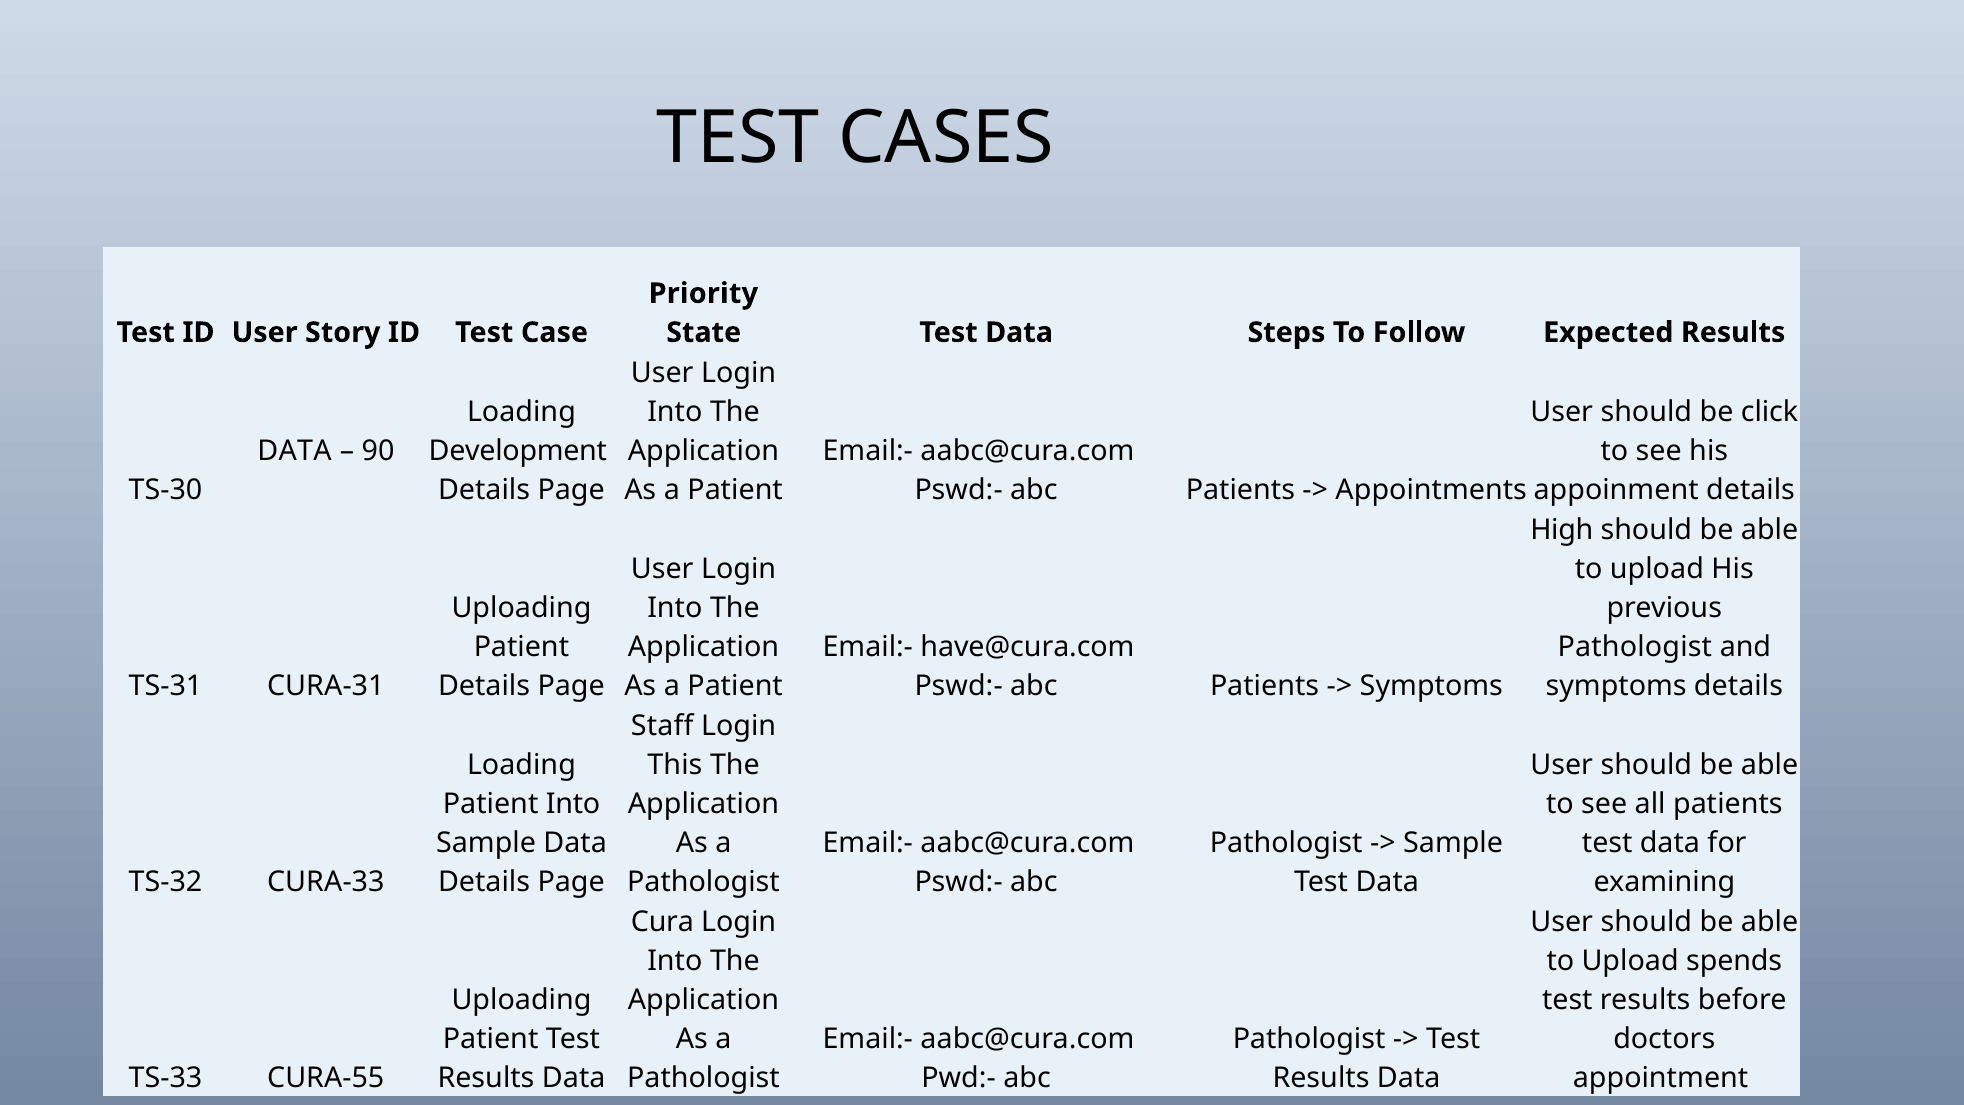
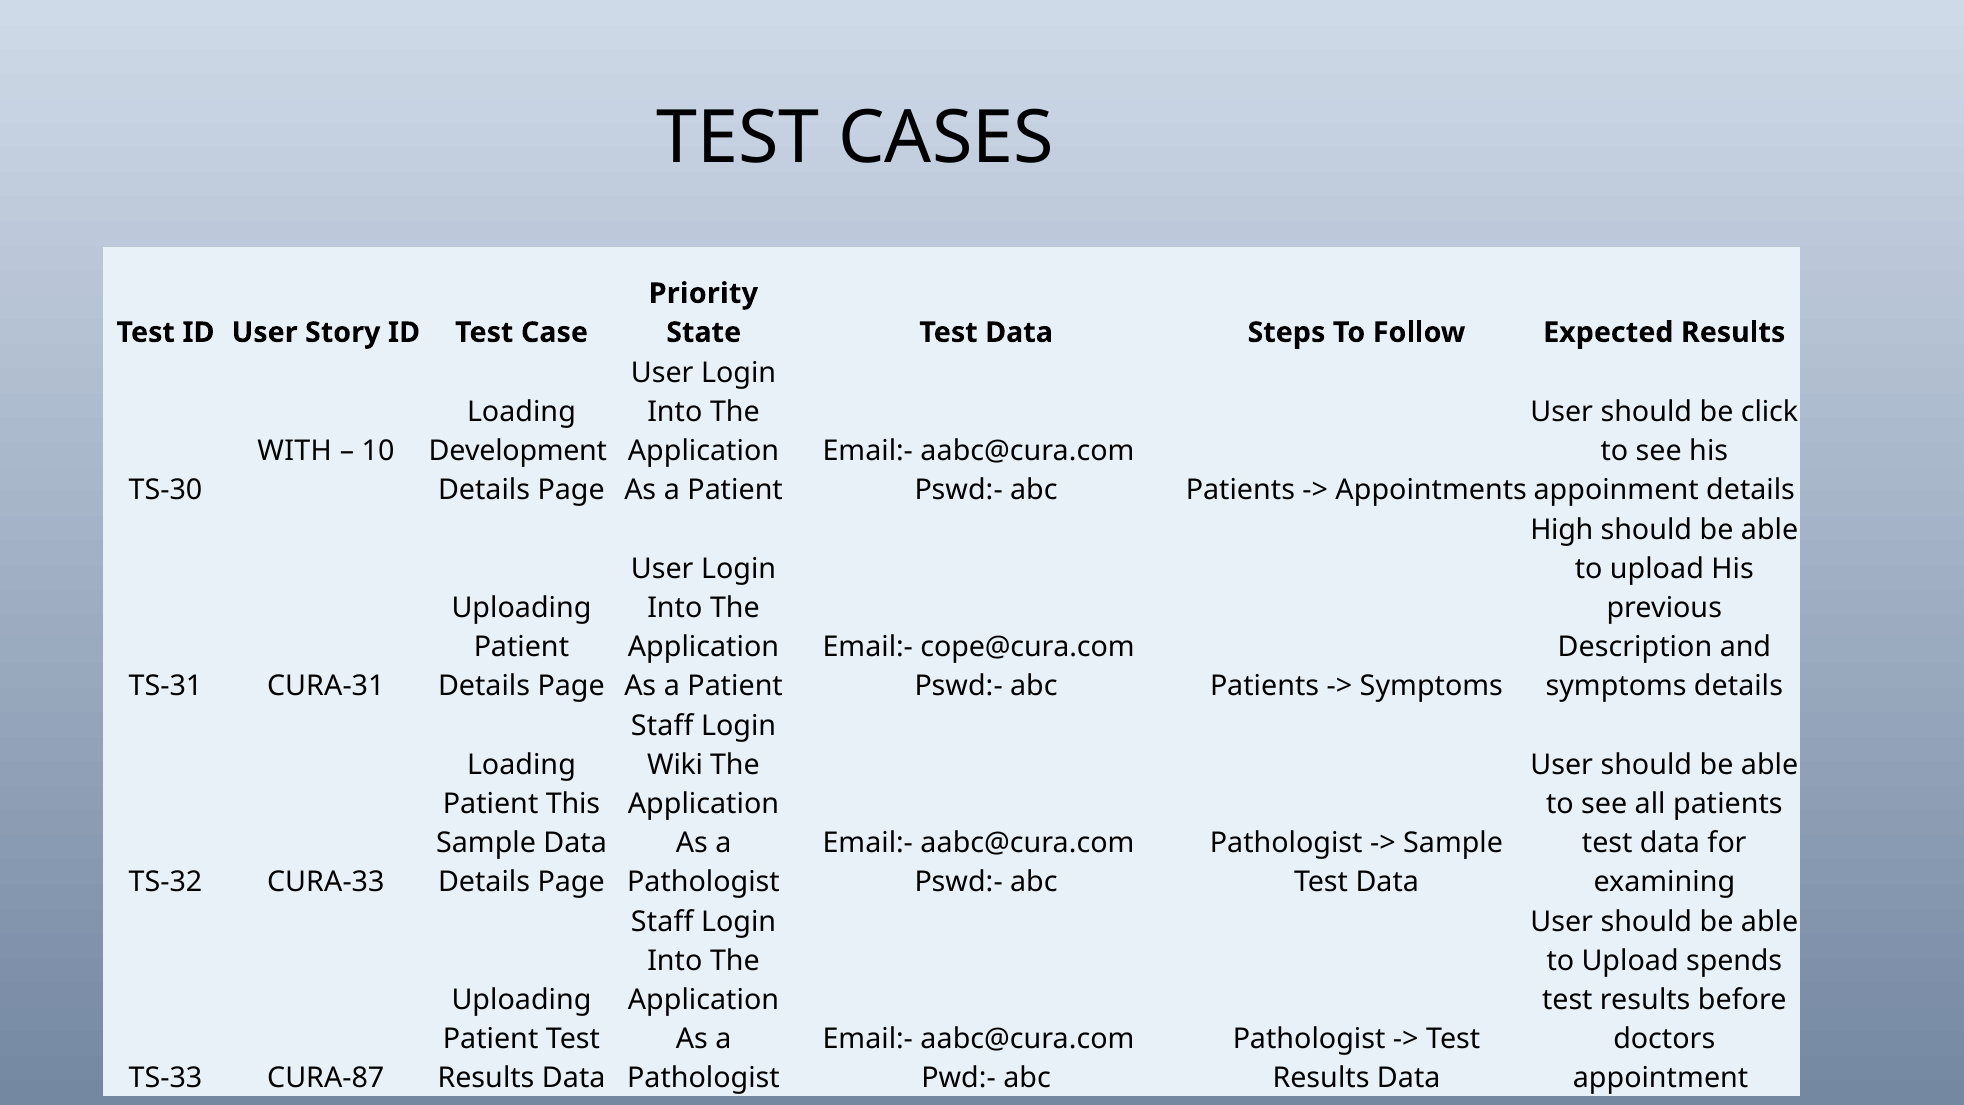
DATA at (295, 450): DATA -> WITH
90: 90 -> 10
have@cura.com: have@cura.com -> cope@cura.com
Pathologist at (1635, 647): Pathologist -> Description
This: This -> Wiki
Patient Into: Into -> This
Cura at (662, 922): Cura -> Staff
CURA-55: CURA-55 -> CURA-87
